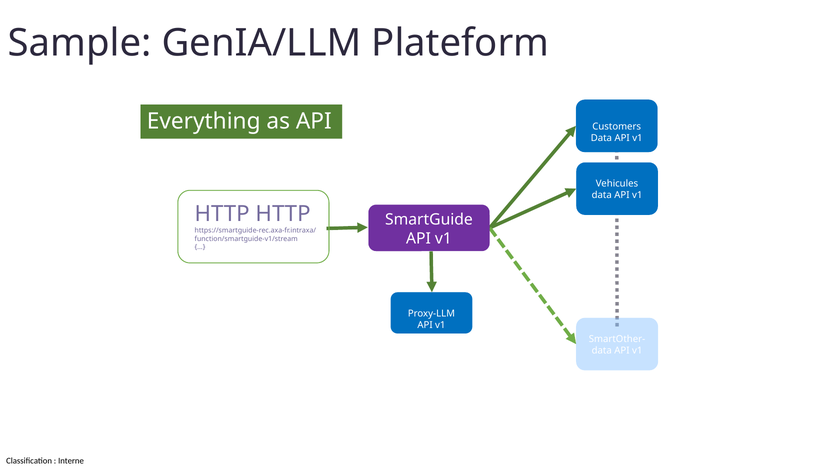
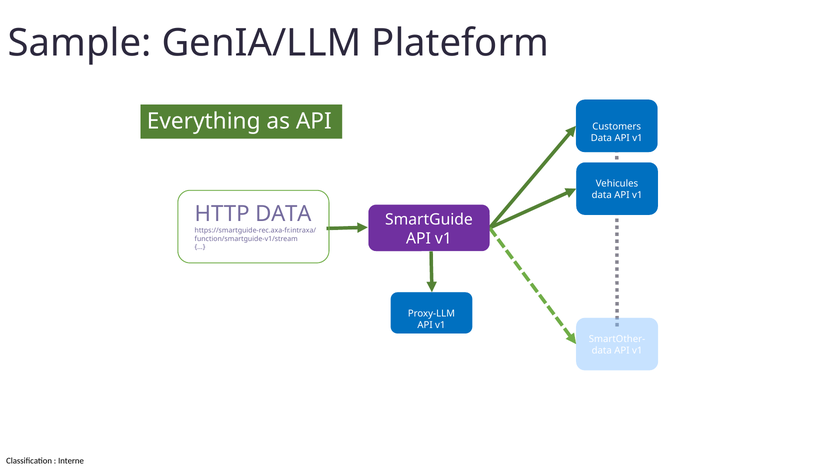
HTTP HTTP: HTTP -> DATA
